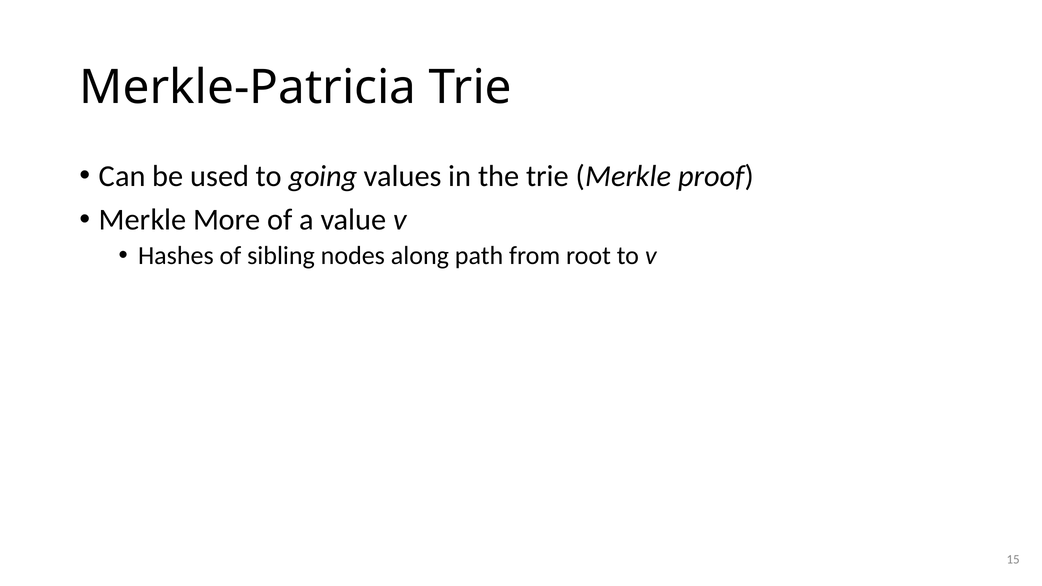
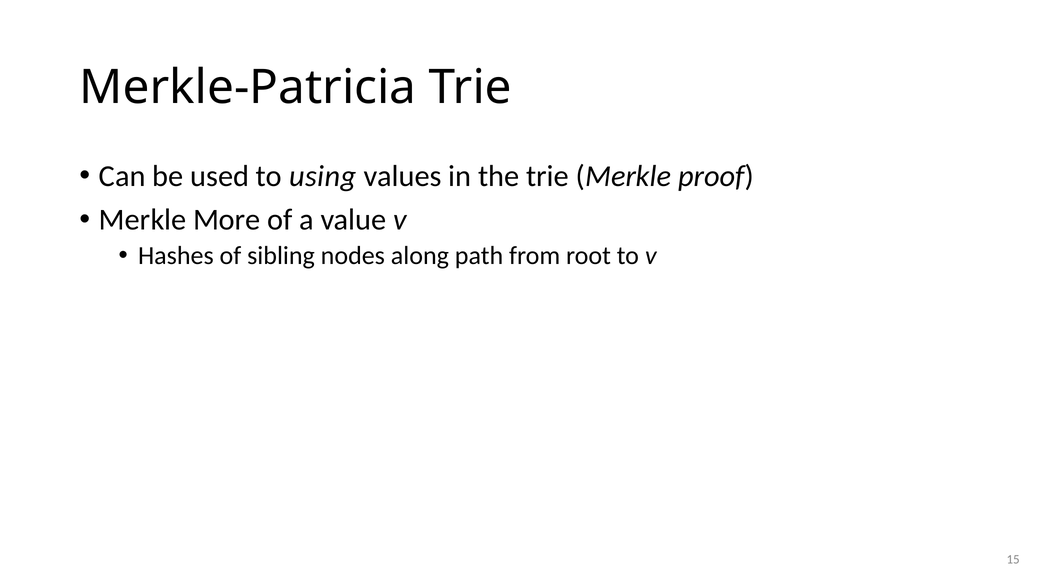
going: going -> using
